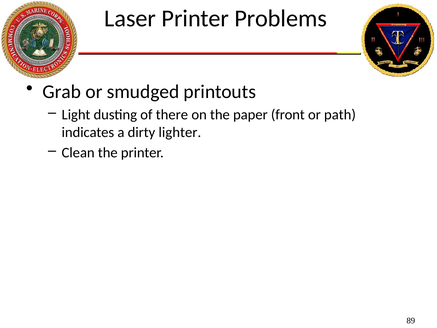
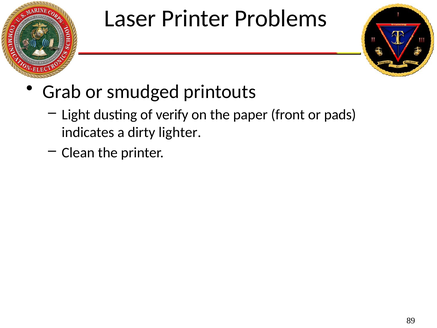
there: there -> verify
path: path -> pads
